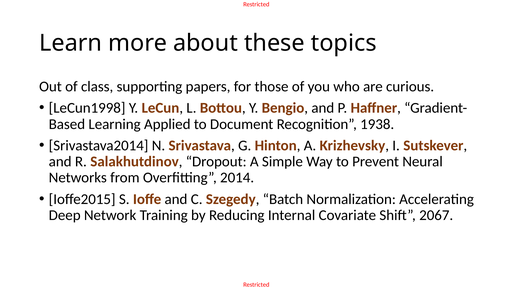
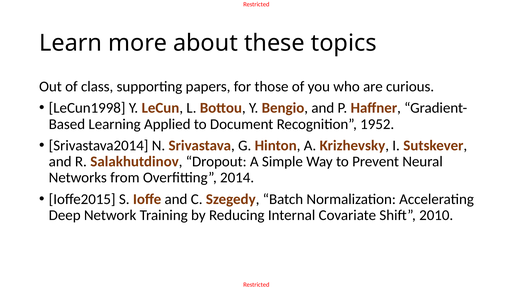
1938: 1938 -> 1952
2067: 2067 -> 2010
